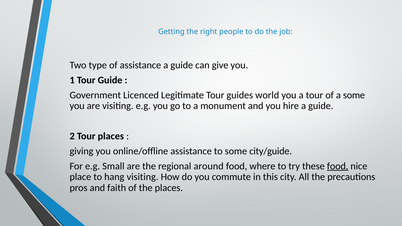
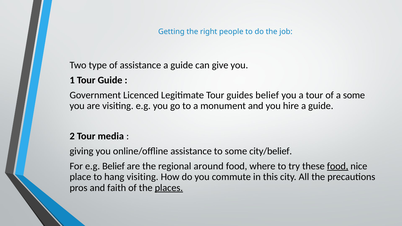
guides world: world -> belief
Tour places: places -> media
city/guide: city/guide -> city/belief
e.g Small: Small -> Belief
places at (169, 188) underline: none -> present
